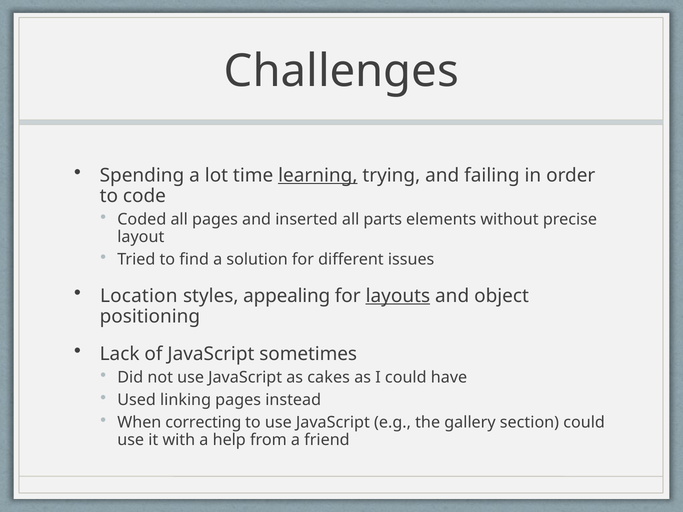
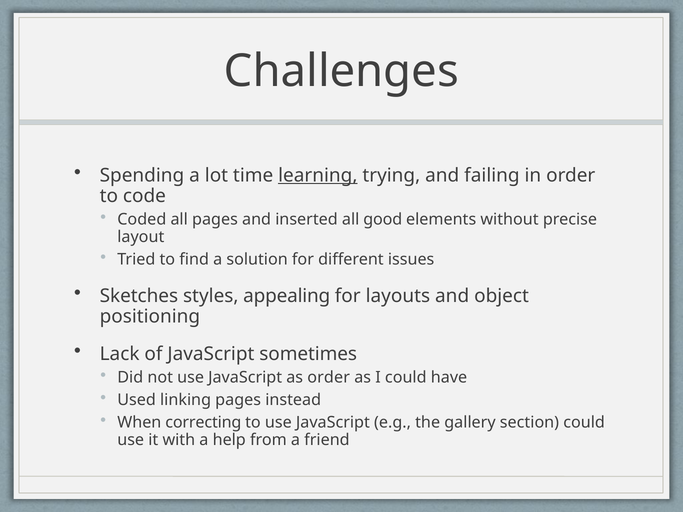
parts: parts -> good
Location: Location -> Sketches
layouts underline: present -> none
as cakes: cakes -> order
